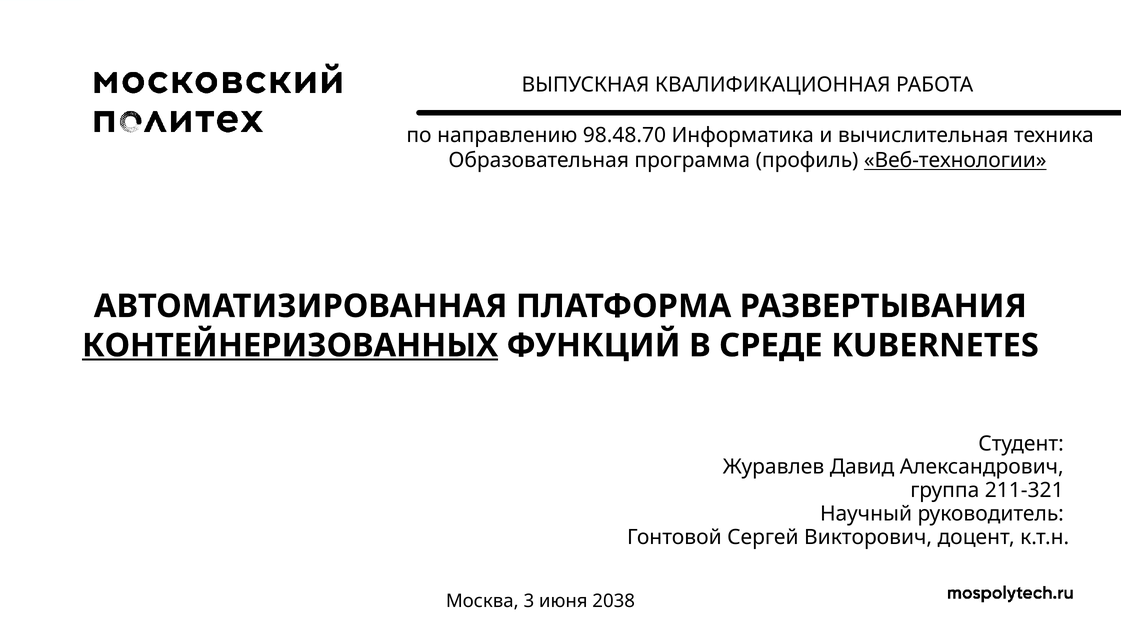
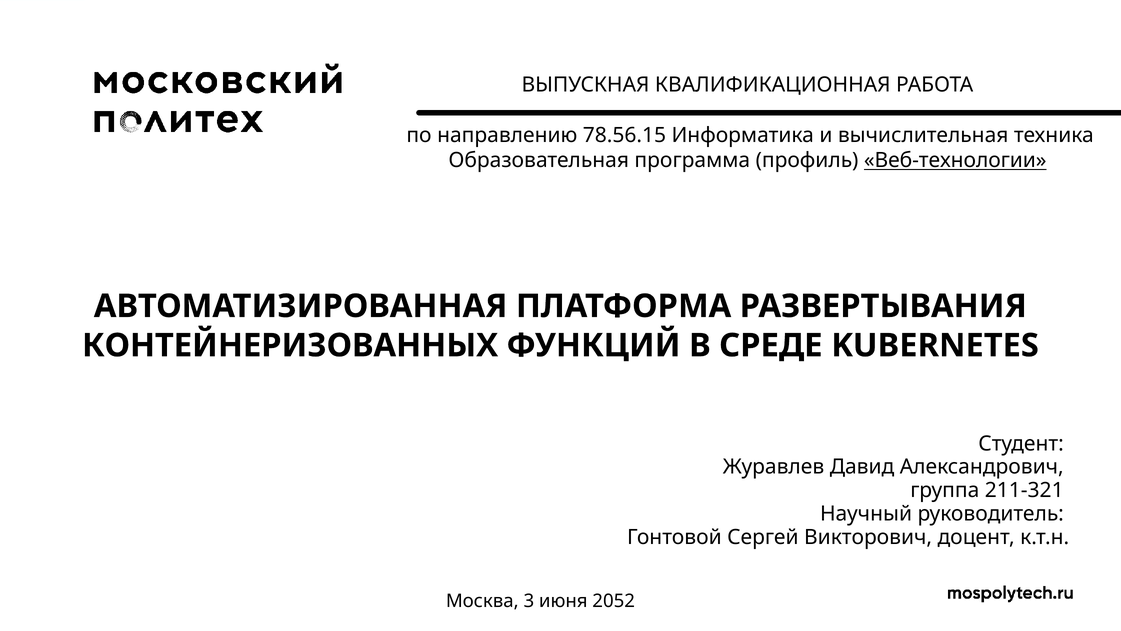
98.48.70: 98.48.70 -> 78.56.15
КОНТЕЙНЕРИЗОВАННЫХ underline: present -> none
2038: 2038 -> 2052
